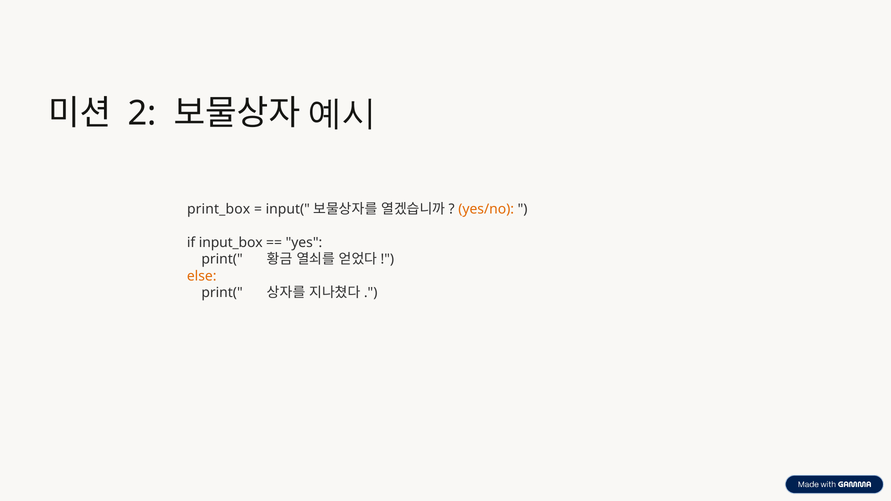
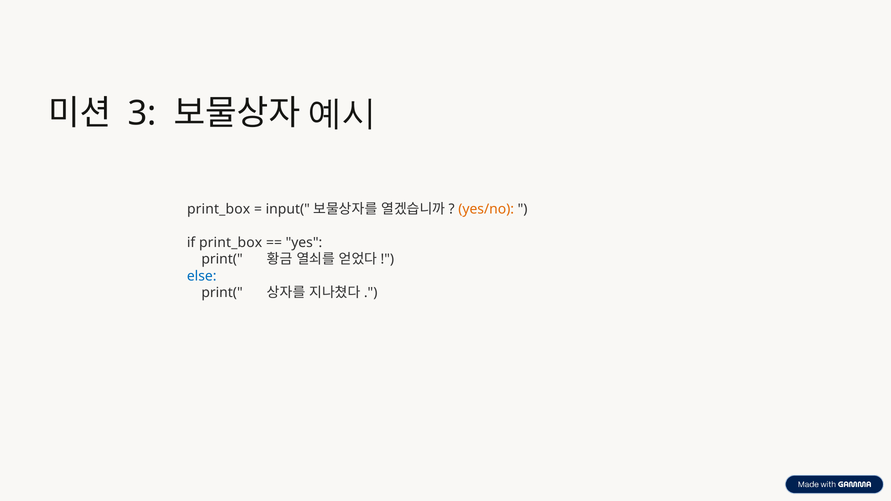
2: 2 -> 3
if input_box: input_box -> print_box
else colour: orange -> blue
